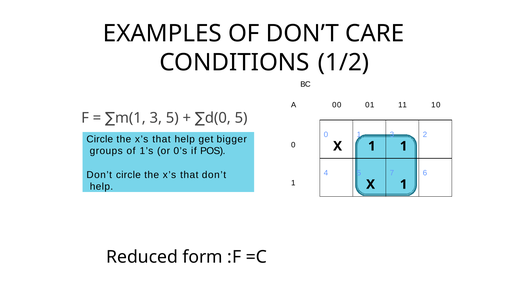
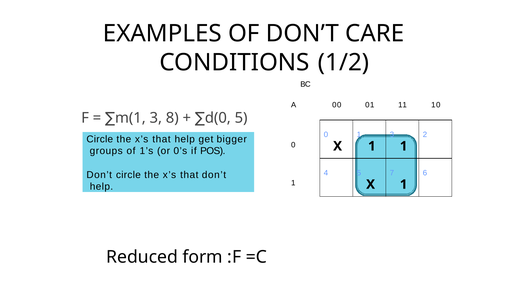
3 5: 5 -> 8
